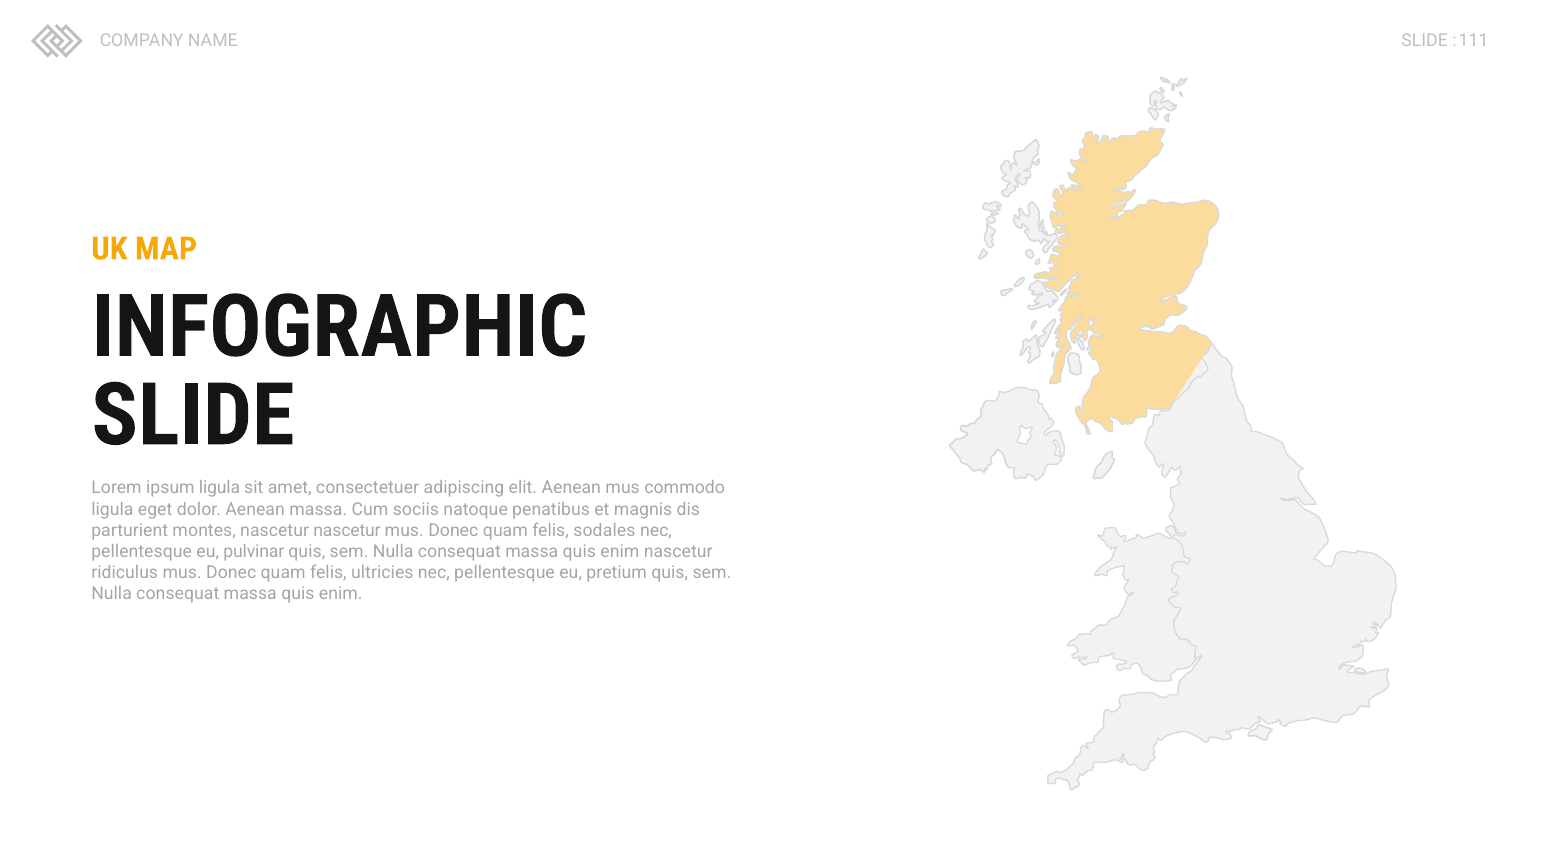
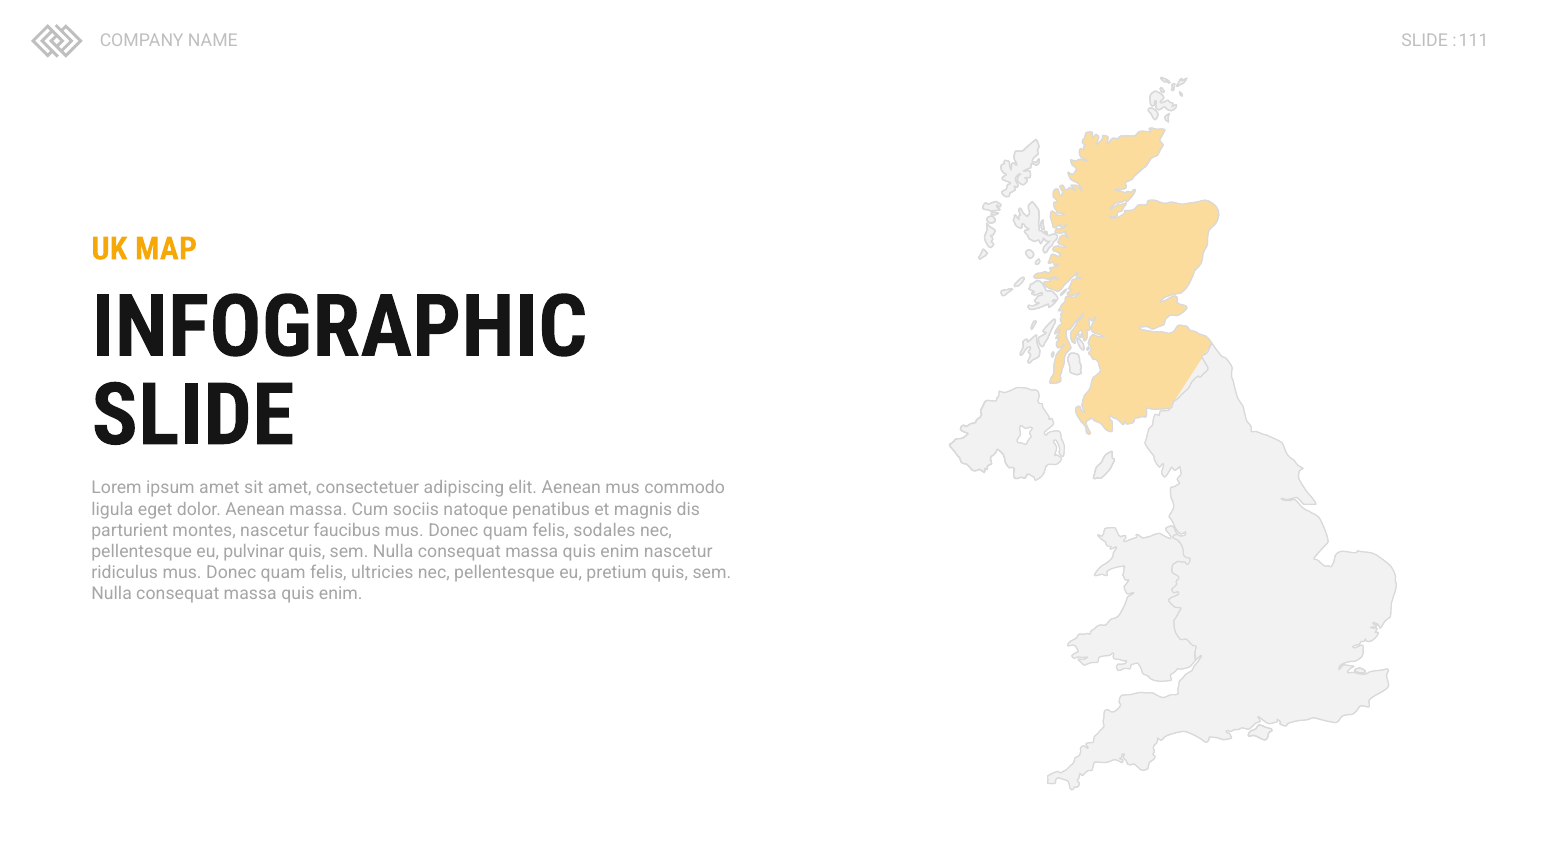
ipsum ligula: ligula -> amet
nascetur nascetur: nascetur -> faucibus
